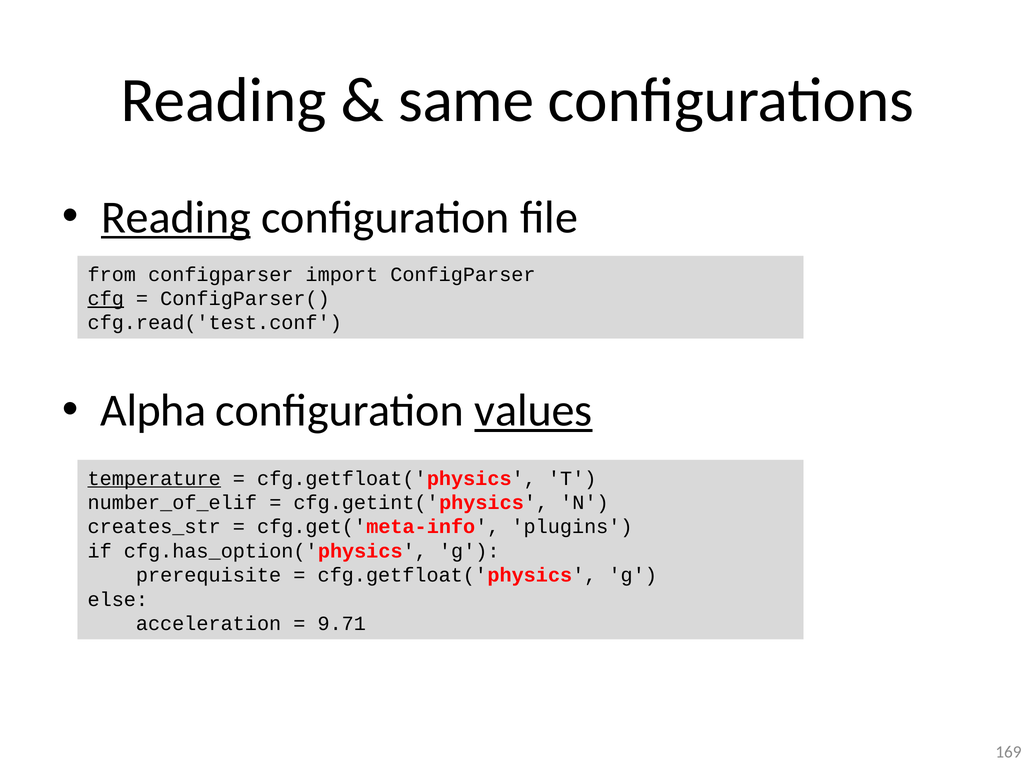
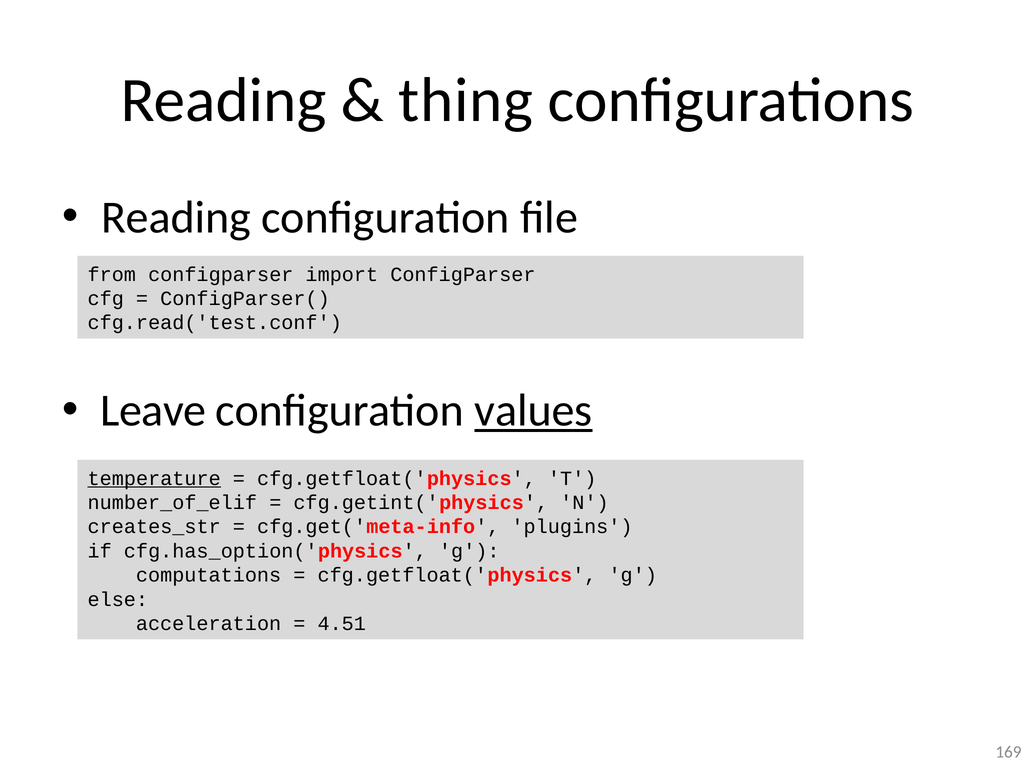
same: same -> thing
Reading at (176, 217) underline: present -> none
cfg underline: present -> none
Alpha: Alpha -> Leave
prerequisite: prerequisite -> computations
9.71: 9.71 -> 4.51
